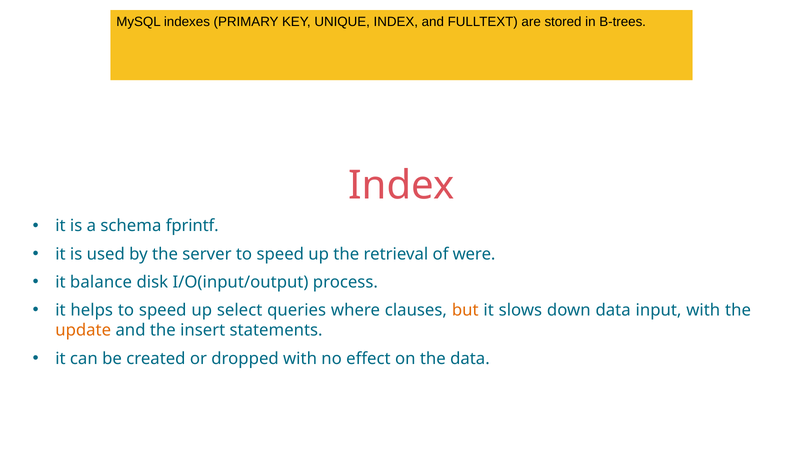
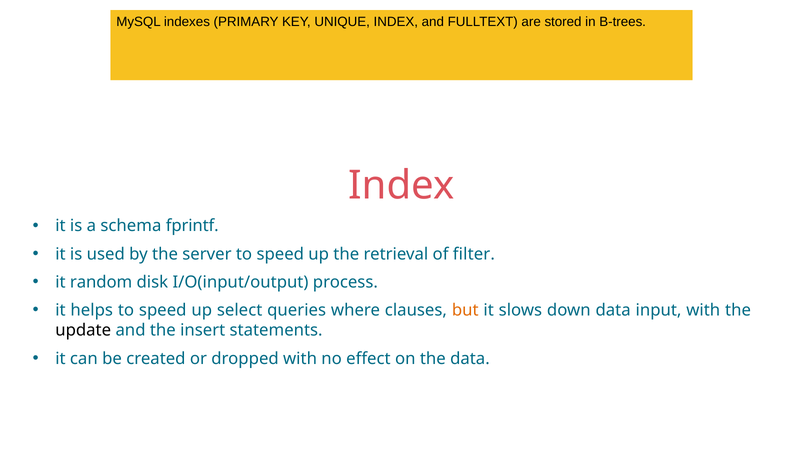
were: were -> filter
balance: balance -> random
update colour: orange -> black
